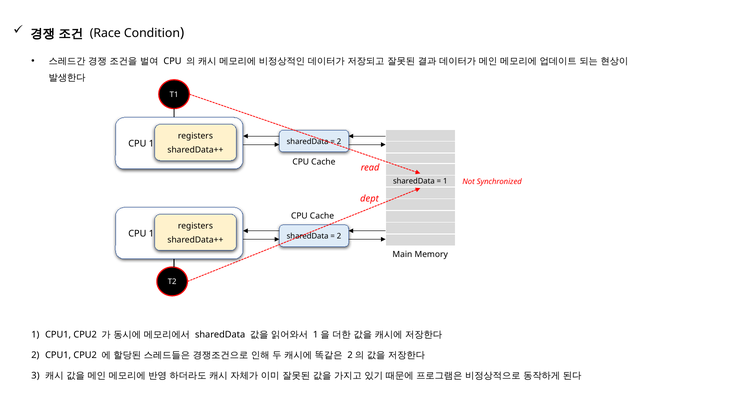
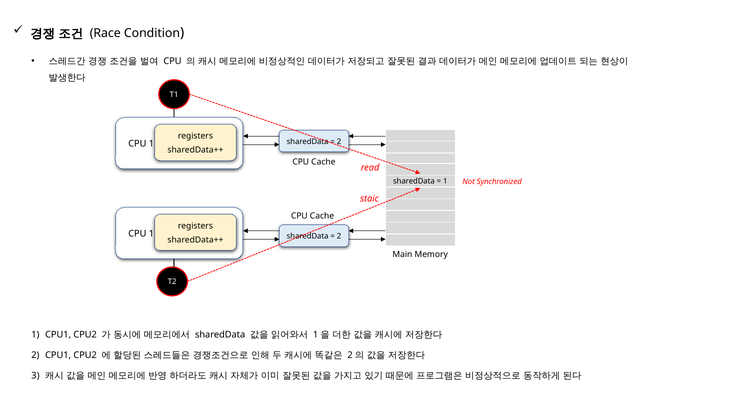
dept: dept -> staic
